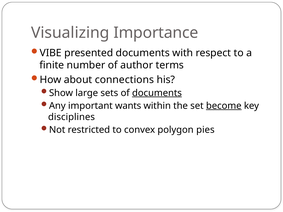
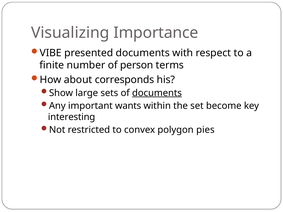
author: author -> person
connections: connections -> corresponds
become underline: present -> none
disciplines: disciplines -> interesting
